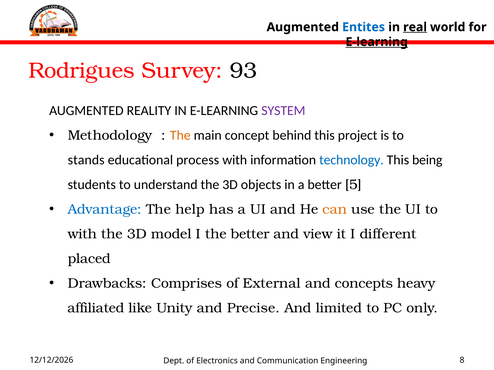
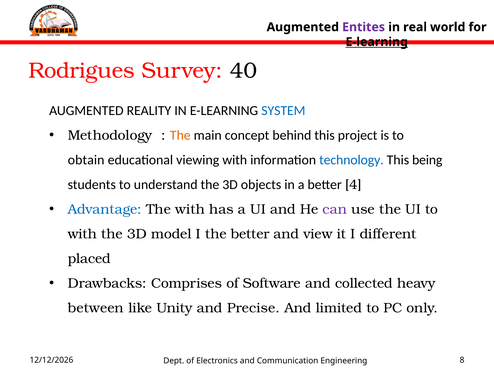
Entites colour: blue -> purple
real underline: present -> none
93: 93 -> 40
SYSTEM colour: purple -> blue
stands: stands -> obtain
process: process -> viewing
5: 5 -> 4
The help: help -> with
can colour: orange -> purple
External: External -> Software
concepts: concepts -> collected
affiliated: affiliated -> between
